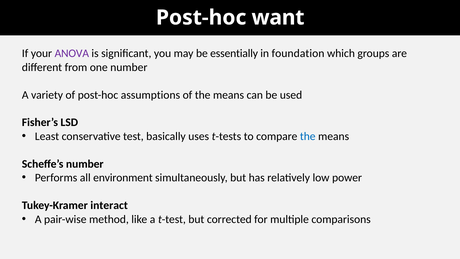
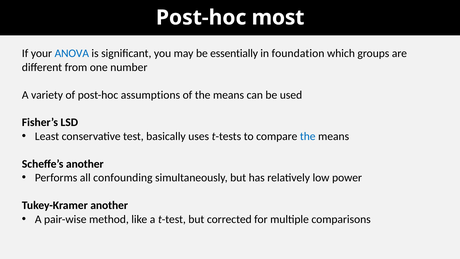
want: want -> most
ANOVA colour: purple -> blue
Scheffe’s number: number -> another
environment: environment -> confounding
Tukey-Kramer interact: interact -> another
